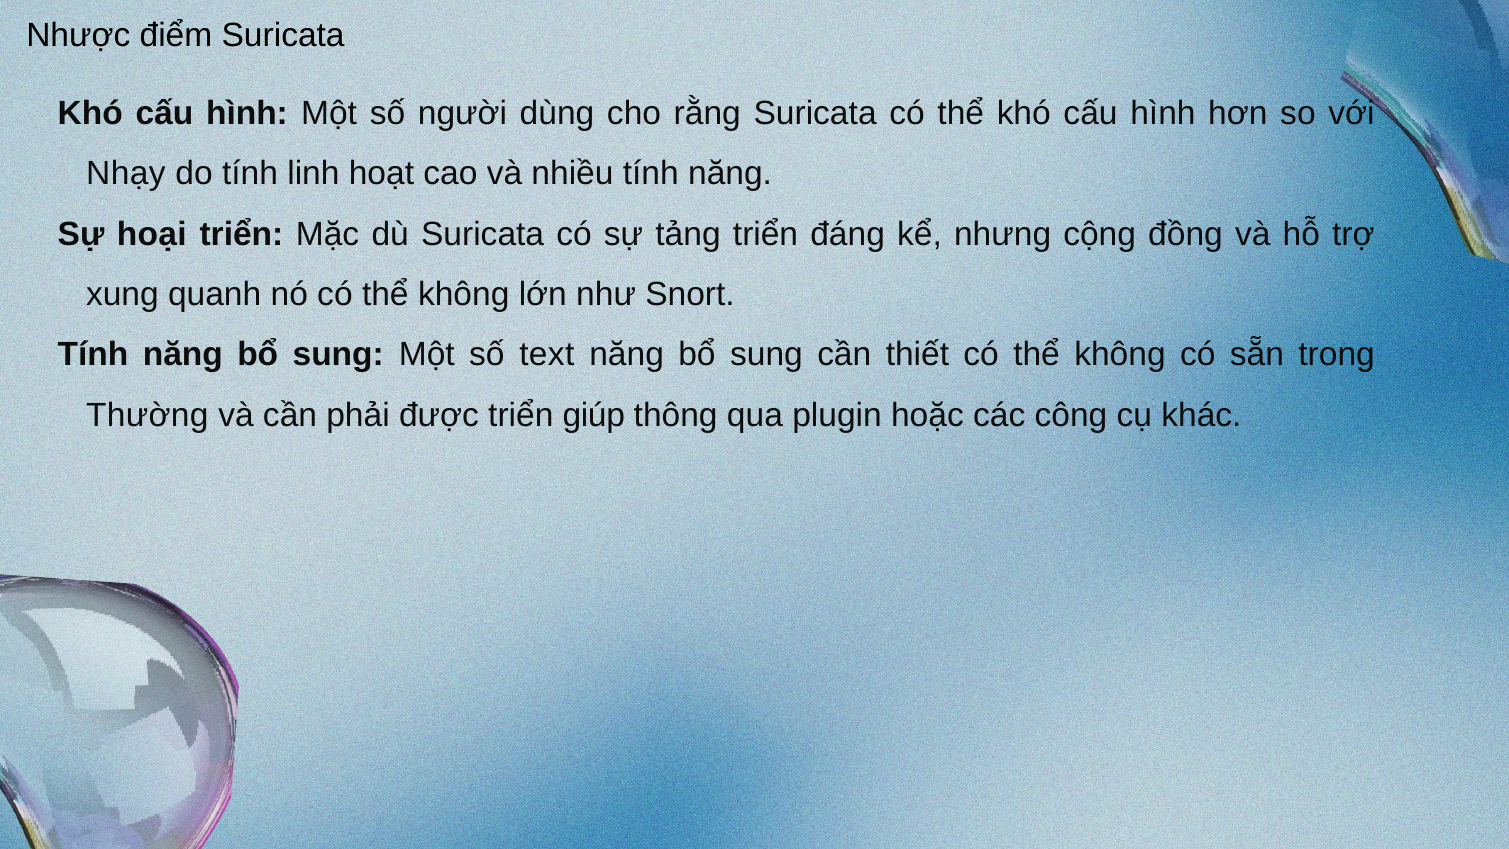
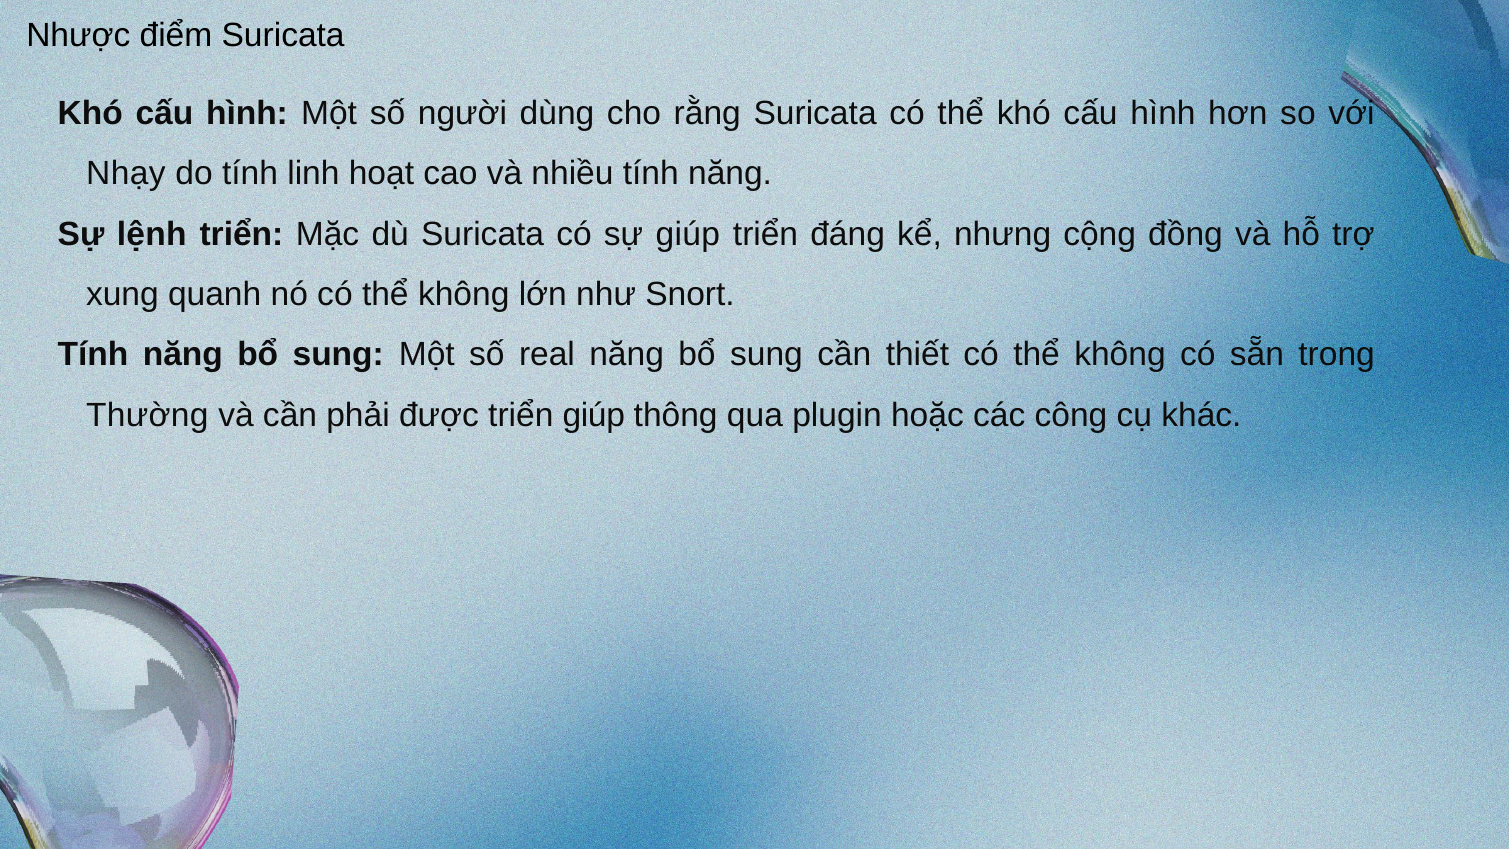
hoại: hoại -> lệnh
sự tảng: tảng -> giúp
text: text -> real
